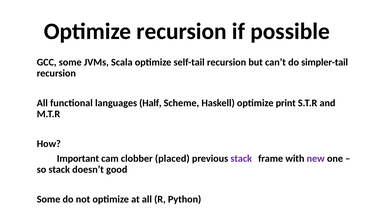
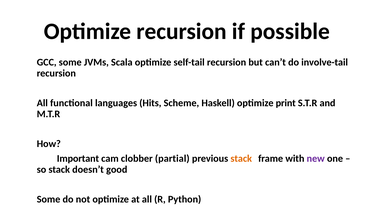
simpler-tail: simpler-tail -> involve-tail
Half: Half -> Hits
placed: placed -> partial
stack at (241, 158) colour: purple -> orange
